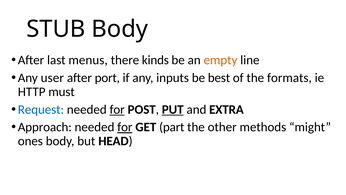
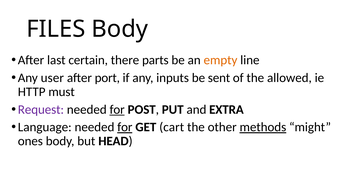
STUB: STUB -> FILES
menus: menus -> certain
kinds: kinds -> parts
best: best -> sent
formats: formats -> allowed
Request colour: blue -> purple
PUT underline: present -> none
Approach: Approach -> Language
part: part -> cart
methods underline: none -> present
